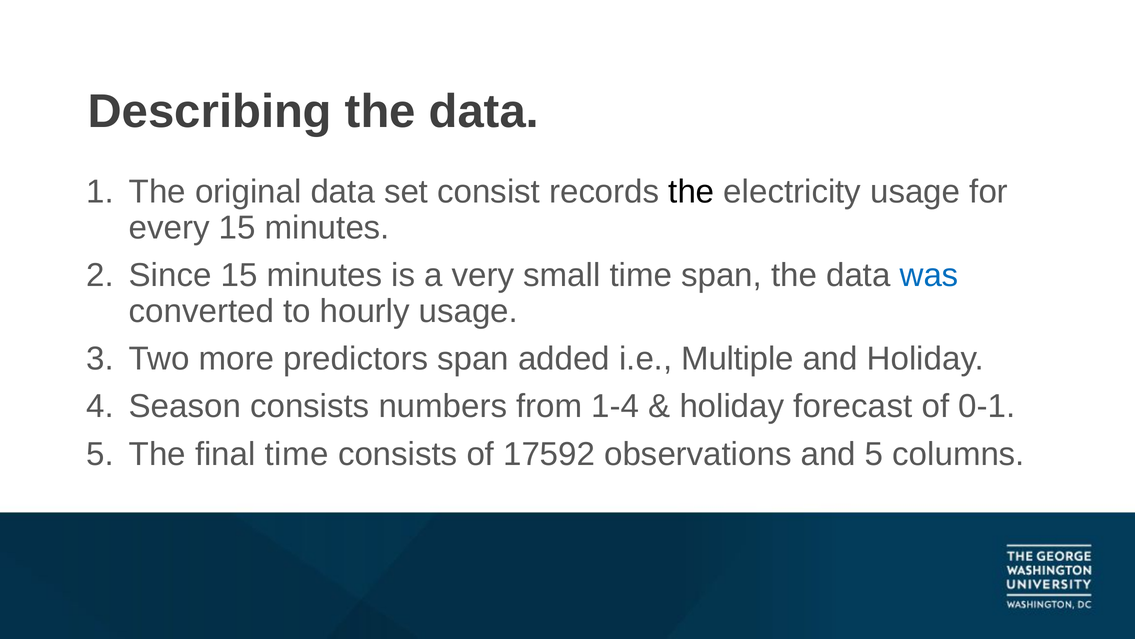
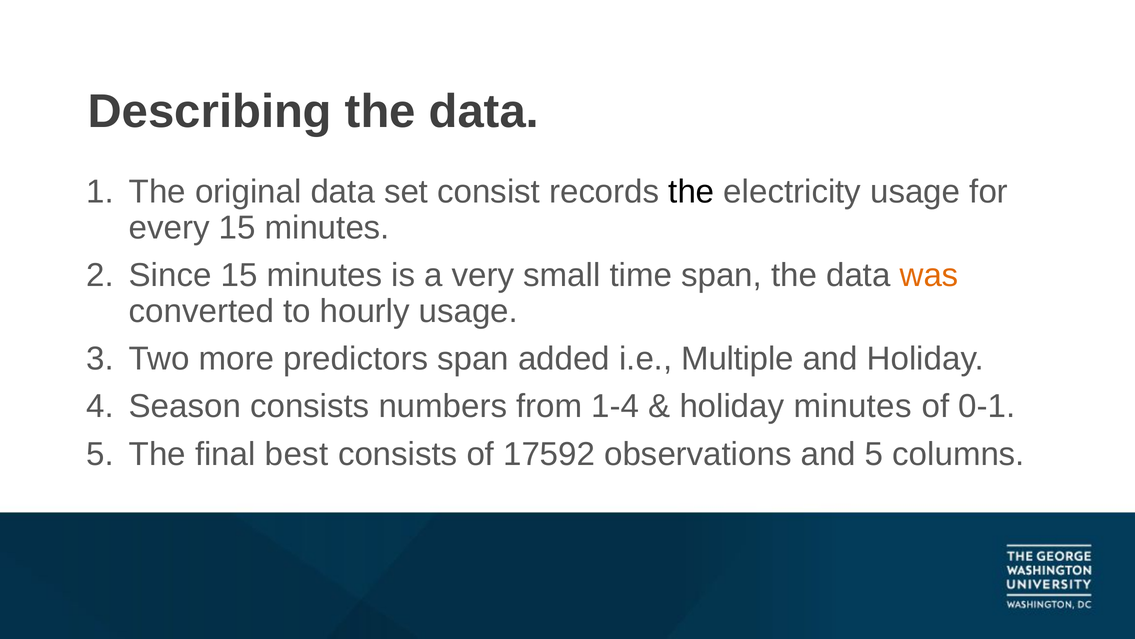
was colour: blue -> orange
holiday forecast: forecast -> minutes
final time: time -> best
